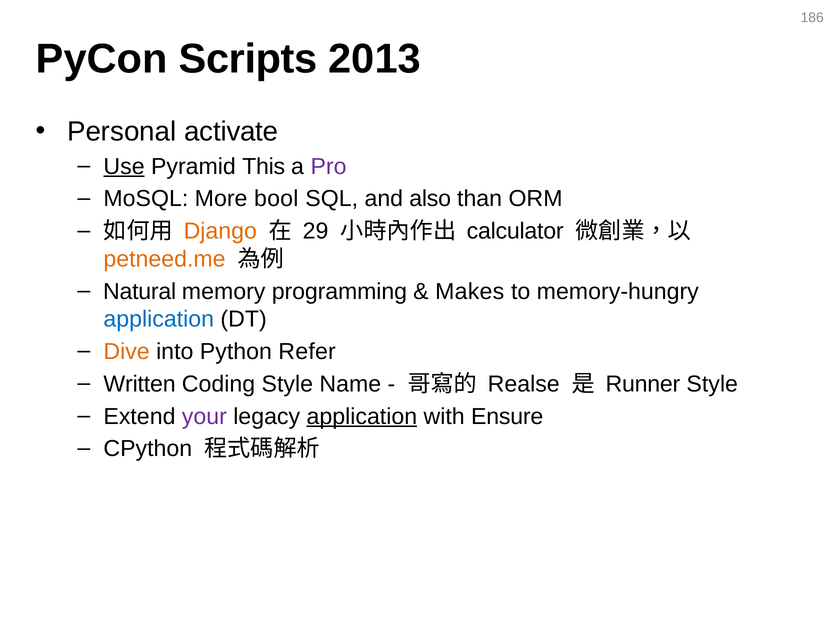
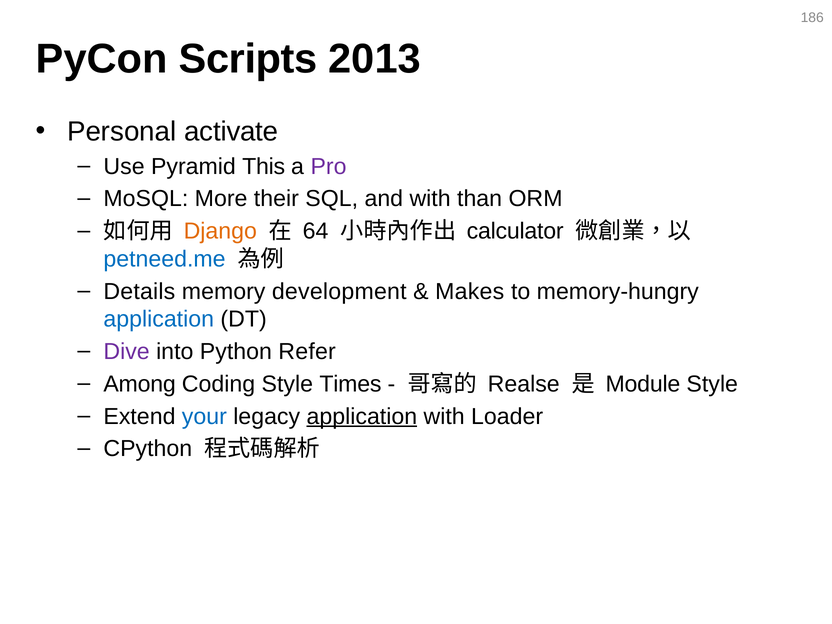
Use underline: present -> none
bool: bool -> their
and also: also -> with
29: 29 -> 64
petneed.me colour: orange -> blue
Natural: Natural -> Details
programming: programming -> development
Dive colour: orange -> purple
Written: Written -> Among
Name: Name -> Times
Runner: Runner -> Module
your colour: purple -> blue
Ensure: Ensure -> Loader
